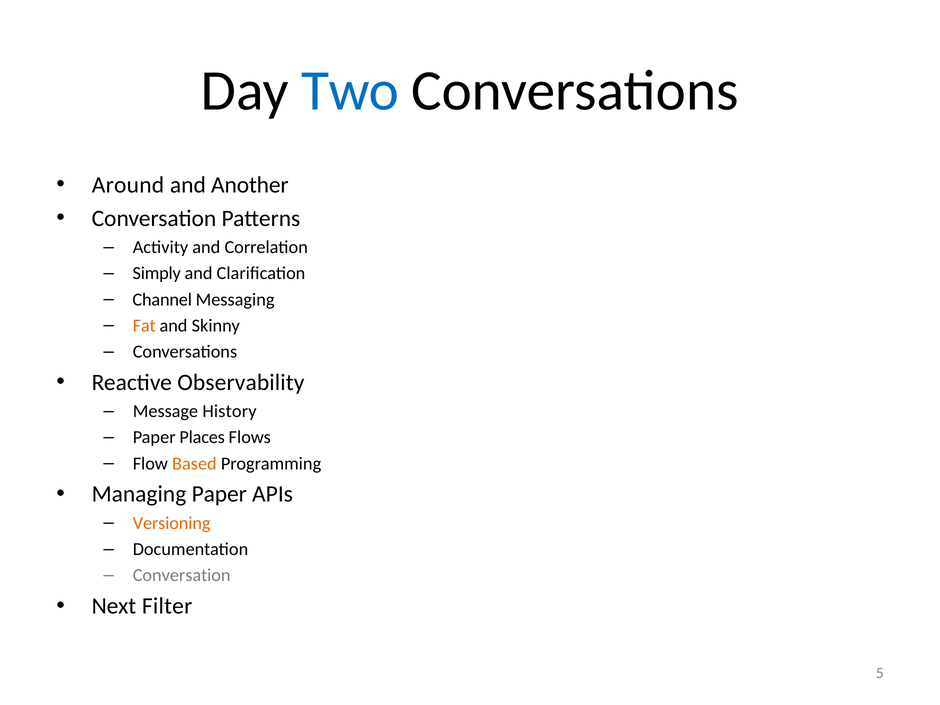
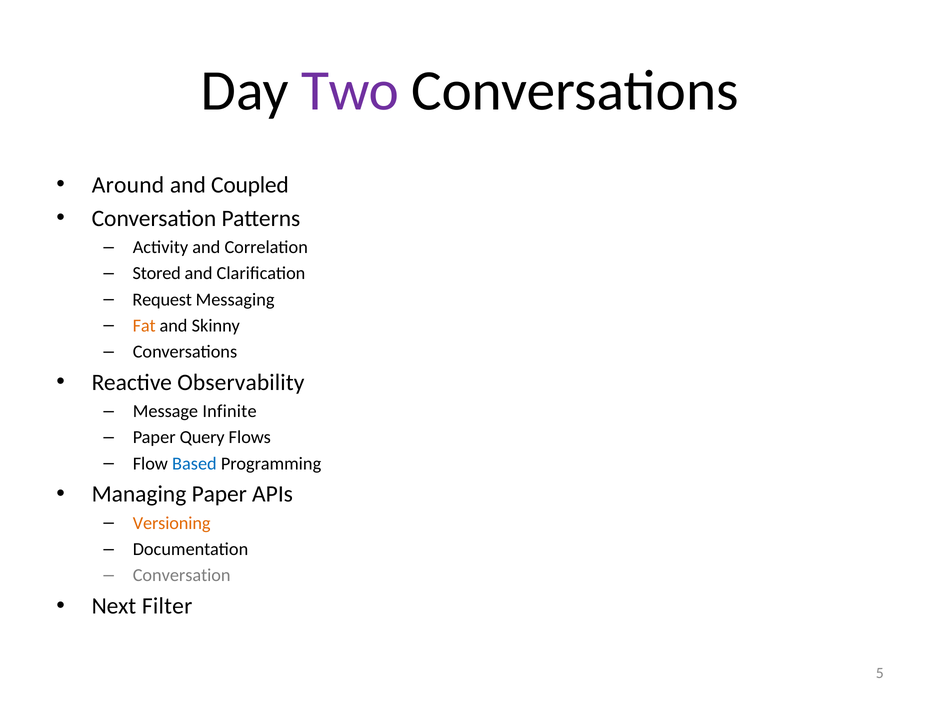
Two colour: blue -> purple
Another: Another -> Coupled
Simply: Simply -> Stored
Channel: Channel -> Request
History: History -> Infinite
Places: Places -> Query
Based colour: orange -> blue
